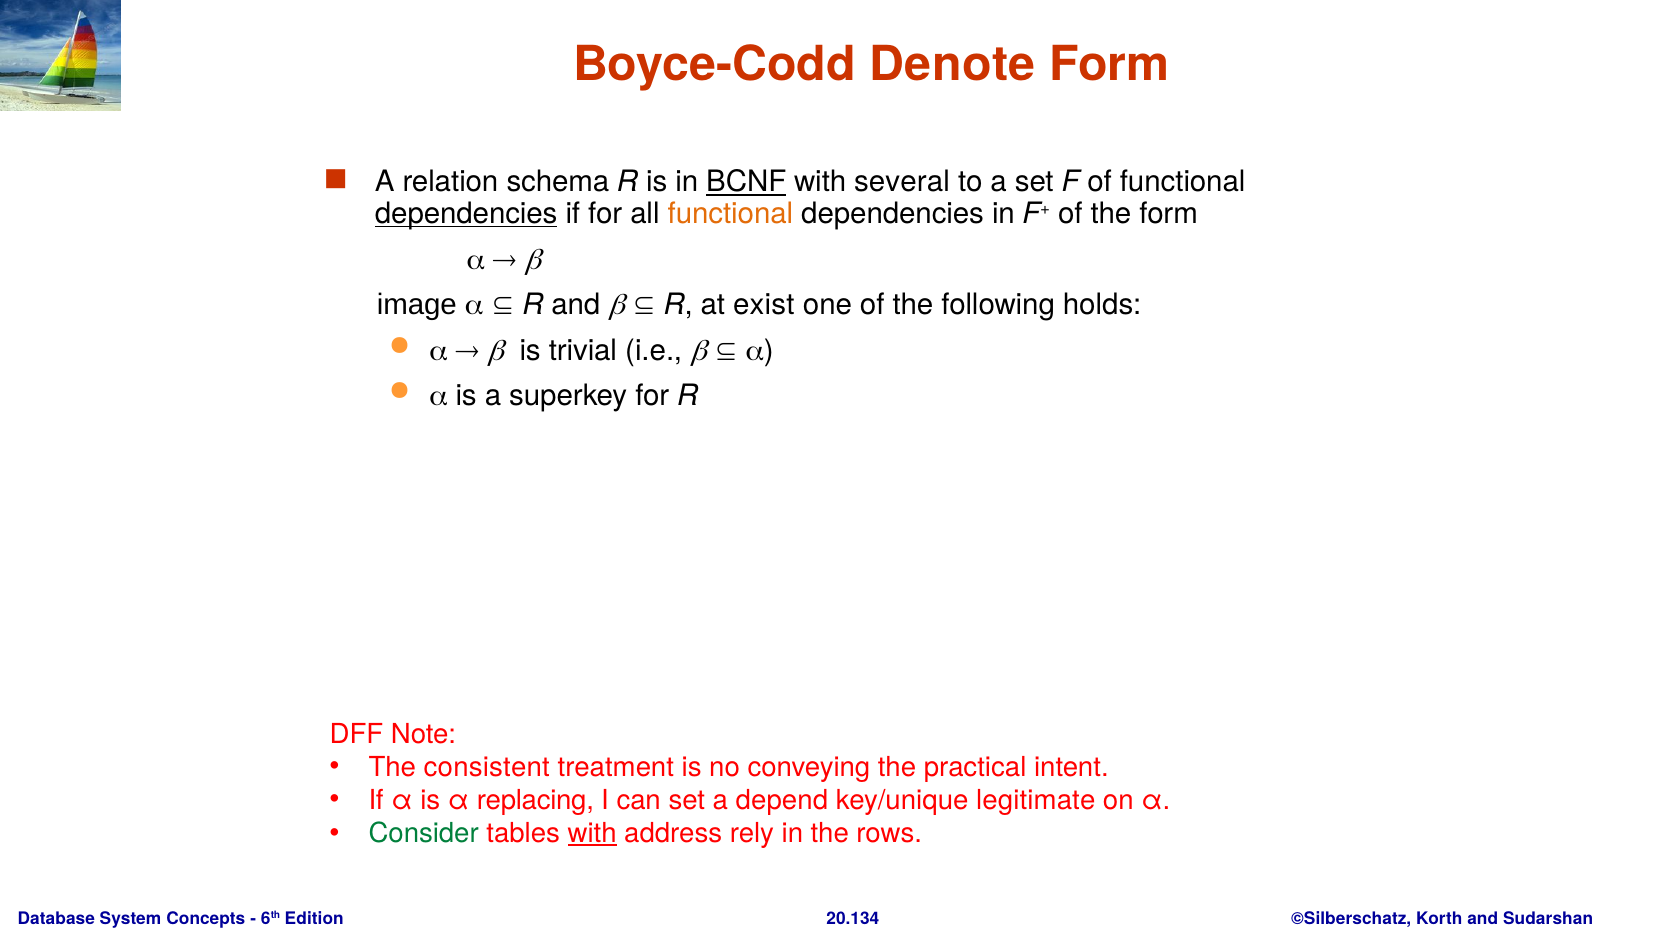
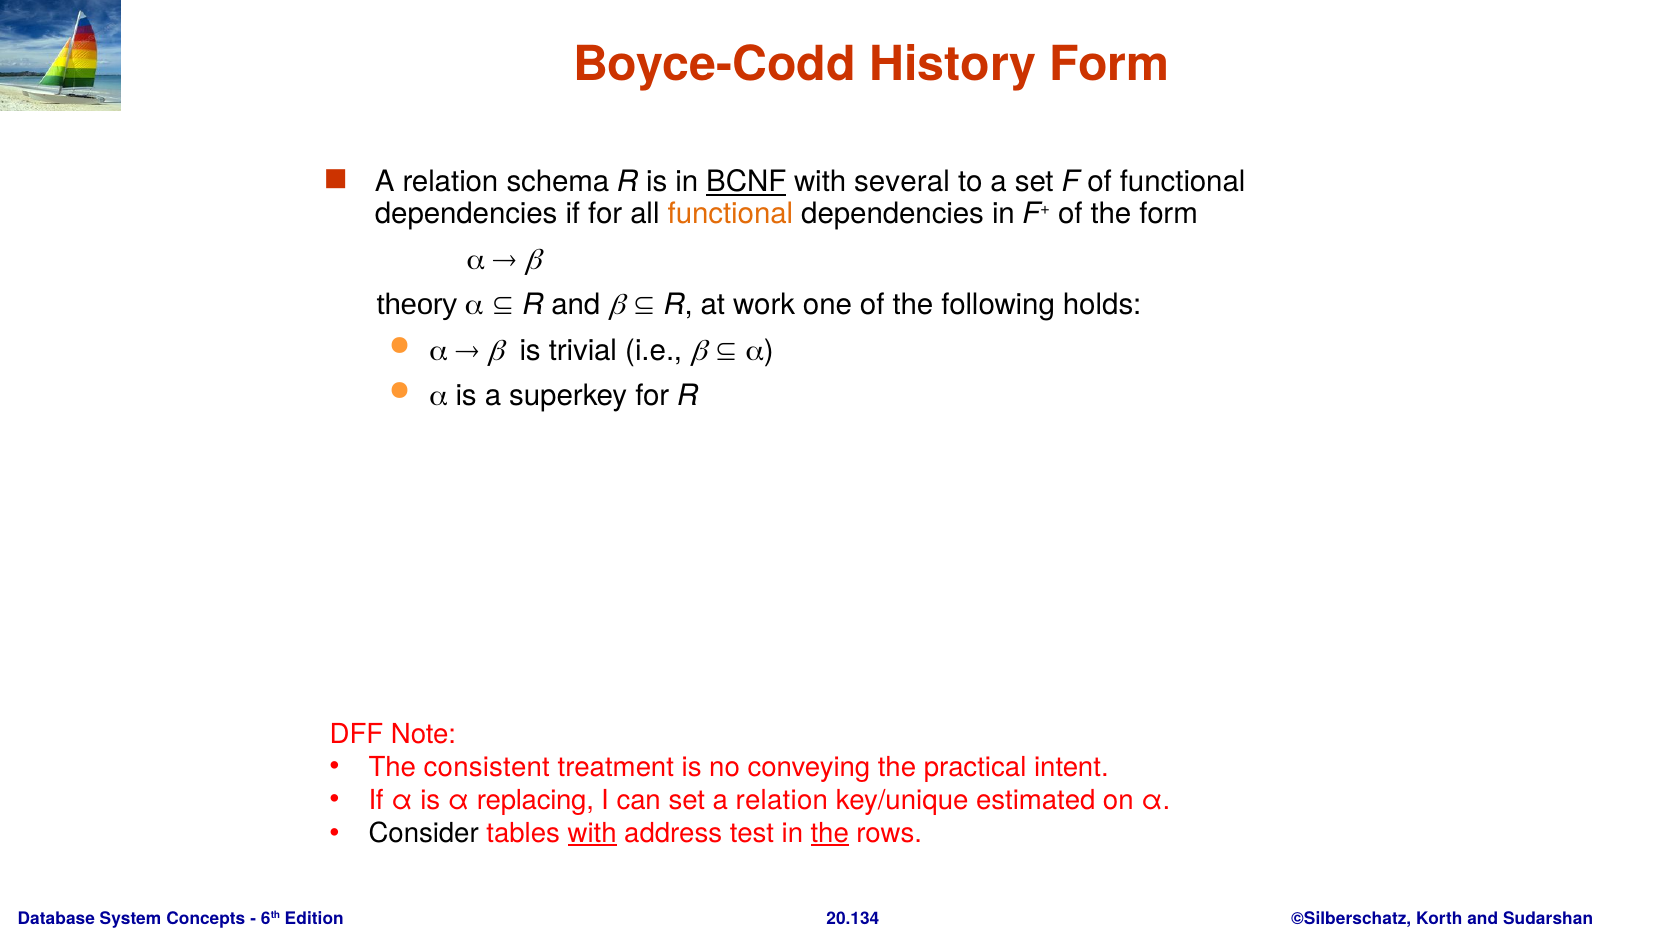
Denote: Denote -> History
dependencies at (466, 214) underline: present -> none
image: image -> theory
exist: exist -> work
set a depend: depend -> relation
legitimate: legitimate -> estimated
Consider colour: green -> black
rely: rely -> test
the at (830, 834) underline: none -> present
